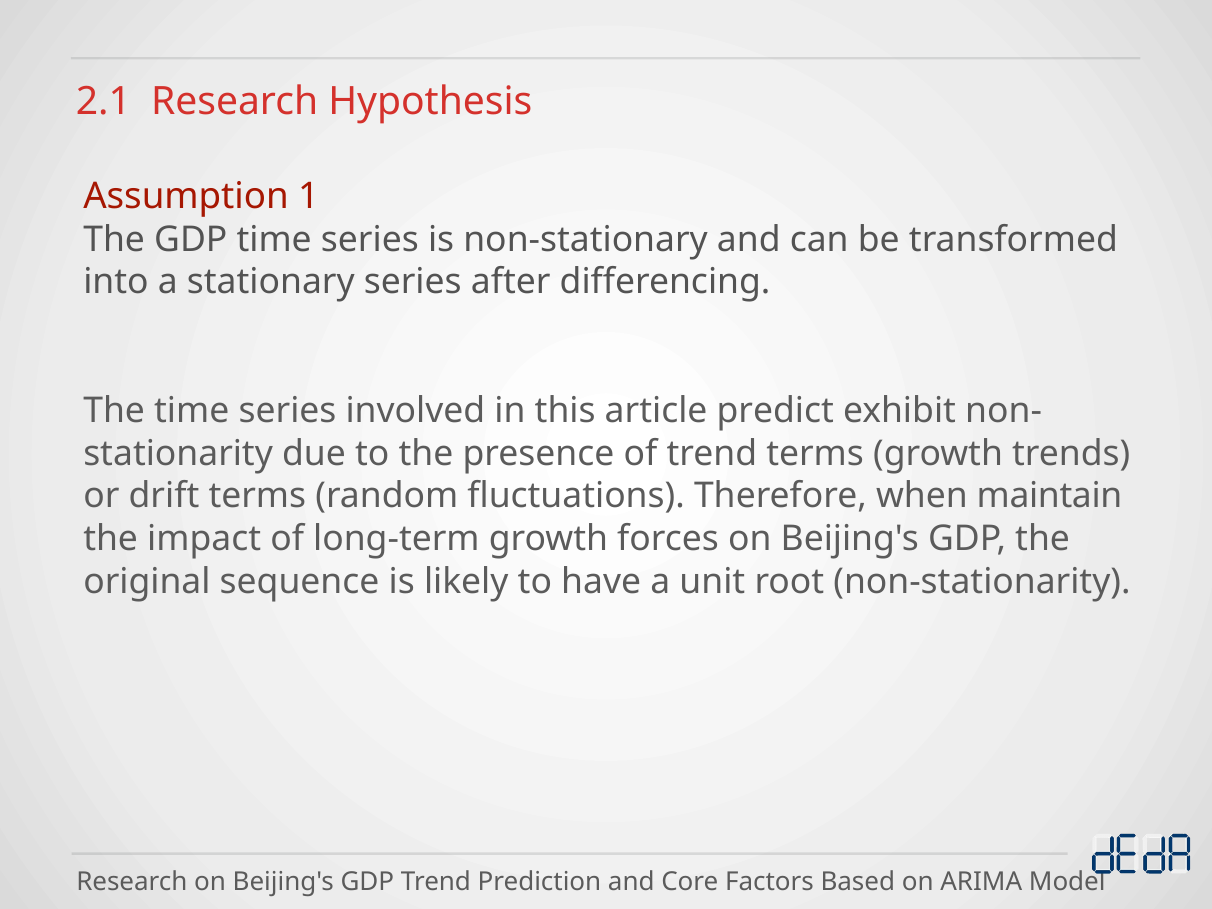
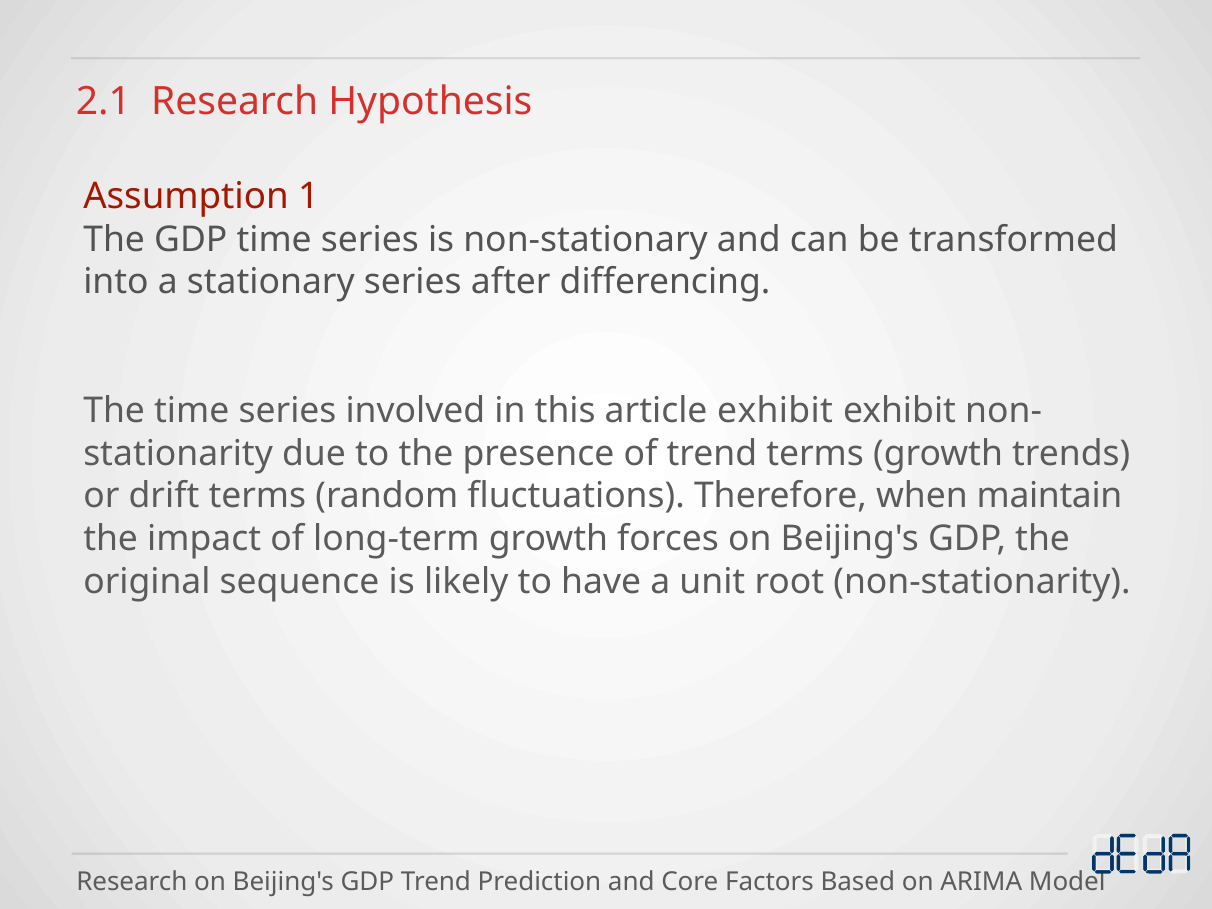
article predict: predict -> exhibit
